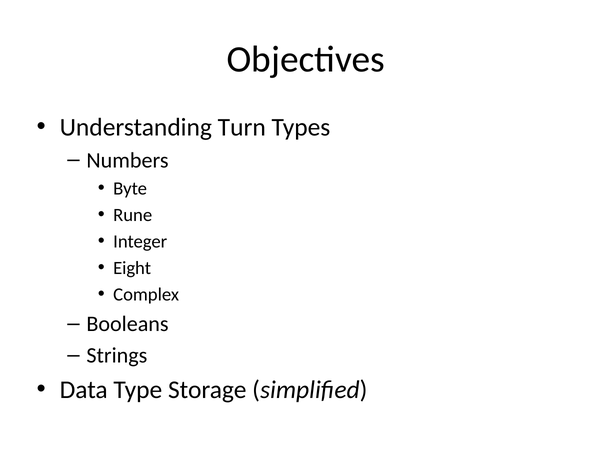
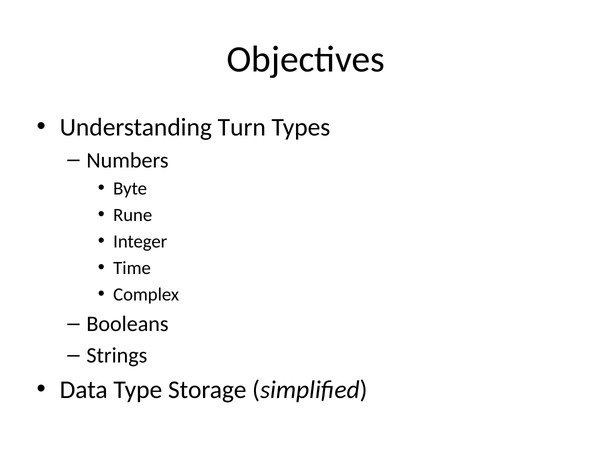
Eight: Eight -> Time
